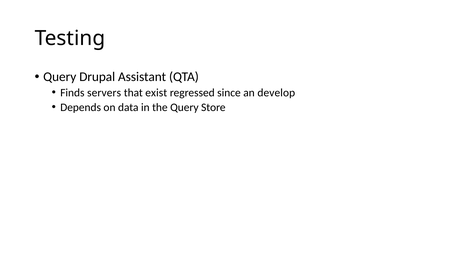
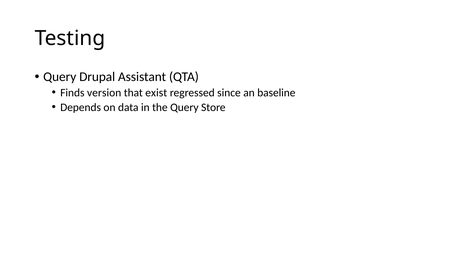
servers: servers -> version
develop: develop -> baseline
